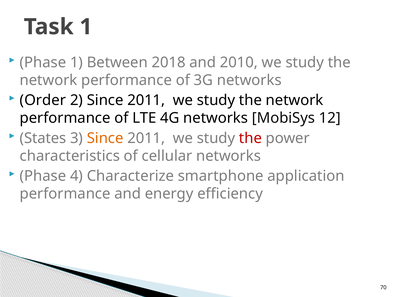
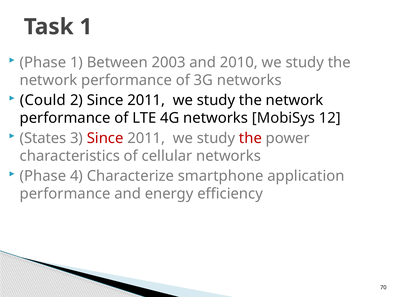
2018: 2018 -> 2003
Order: Order -> Could
Since at (105, 138) colour: orange -> red
